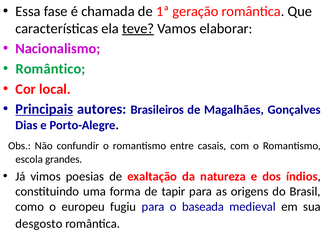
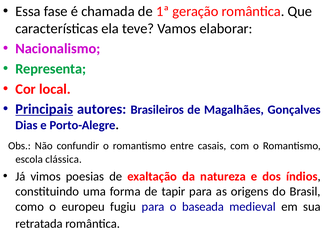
teve underline: present -> none
Romântico: Romântico -> Representa
grandes: grandes -> clássica
desgosto: desgosto -> retratada
